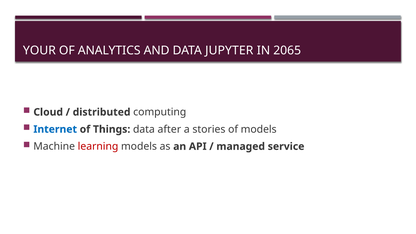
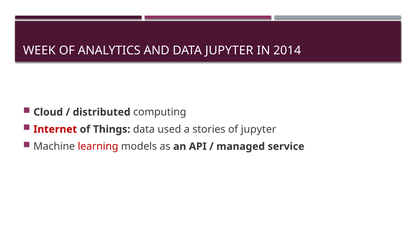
YOUR: YOUR -> WEEK
2065: 2065 -> 2014
Internet colour: blue -> red
after: after -> used
of models: models -> jupyter
